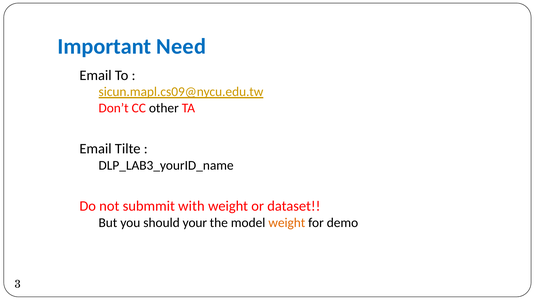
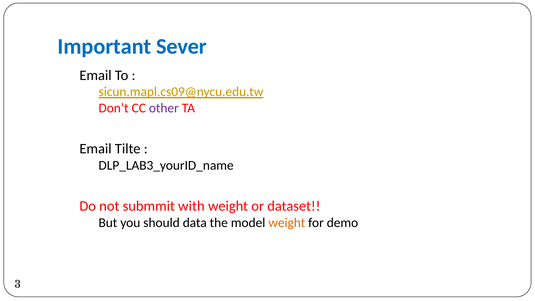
Need: Need -> Sever
other colour: black -> purple
your: your -> data
